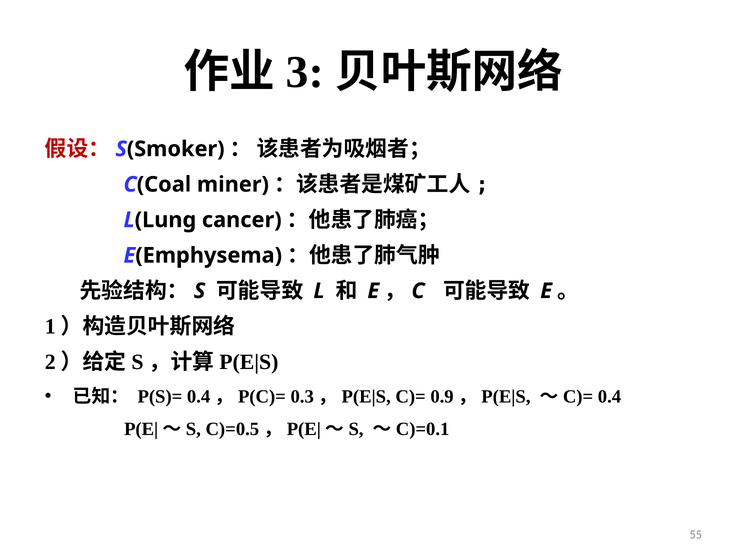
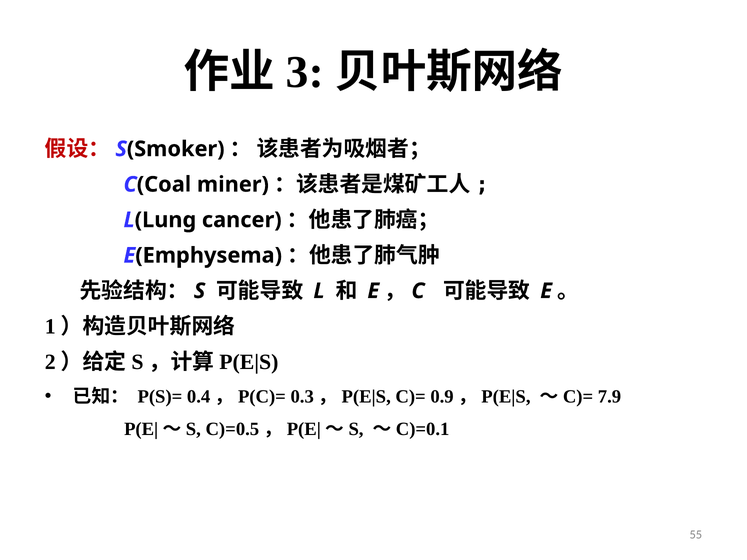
0.4: 0.4 -> 7.9
